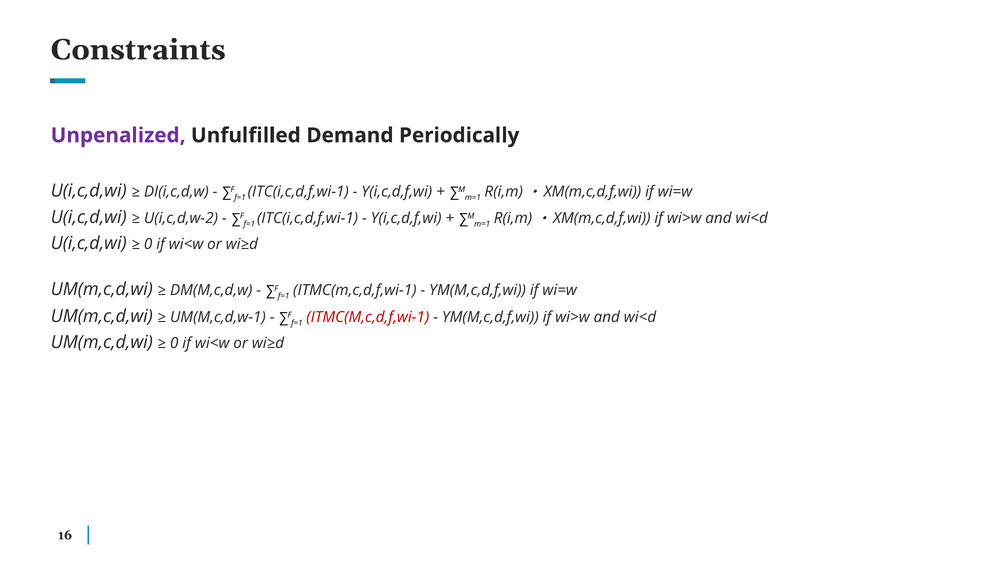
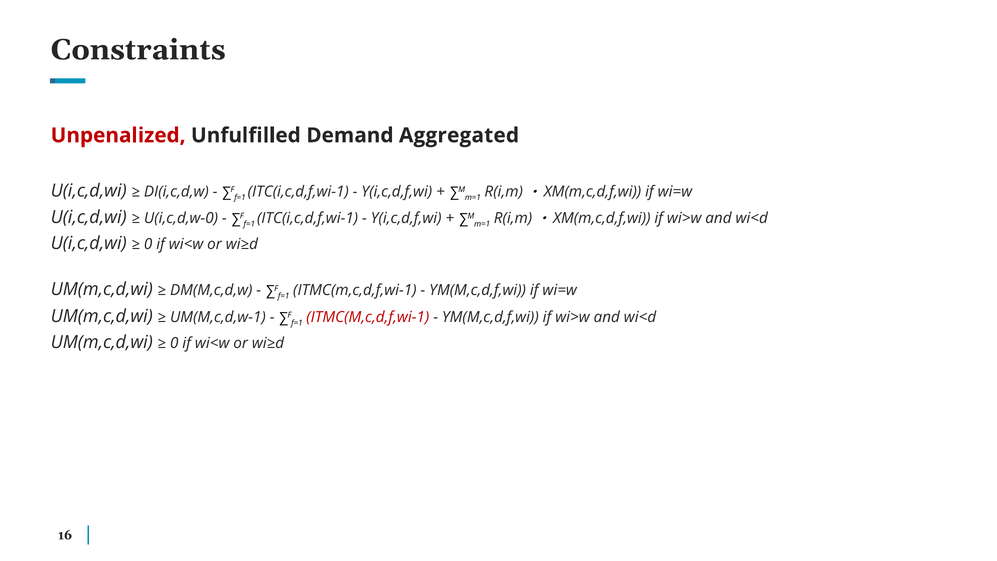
Unpenalized colour: purple -> red
Periodically: Periodically -> Aggregated
U(i,c,d,w-2: U(i,c,d,w-2 -> U(i,c,d,w-0
